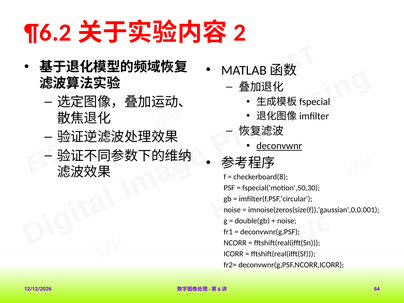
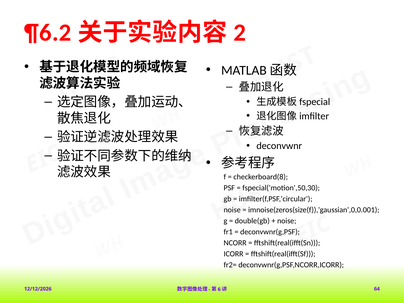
deconvwnr underline: present -> none
